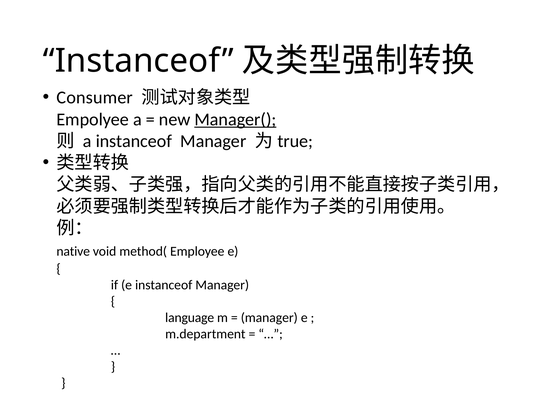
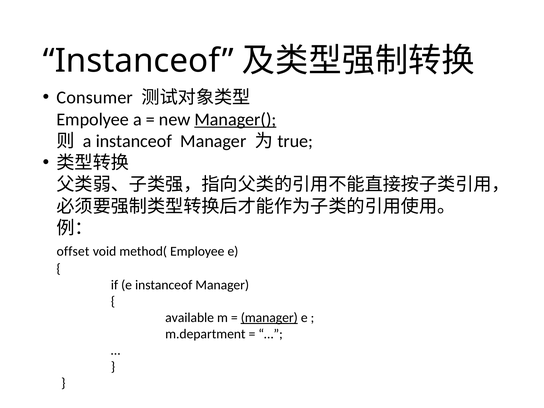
native: native -> offset
language: language -> available
manager at (269, 318) underline: none -> present
